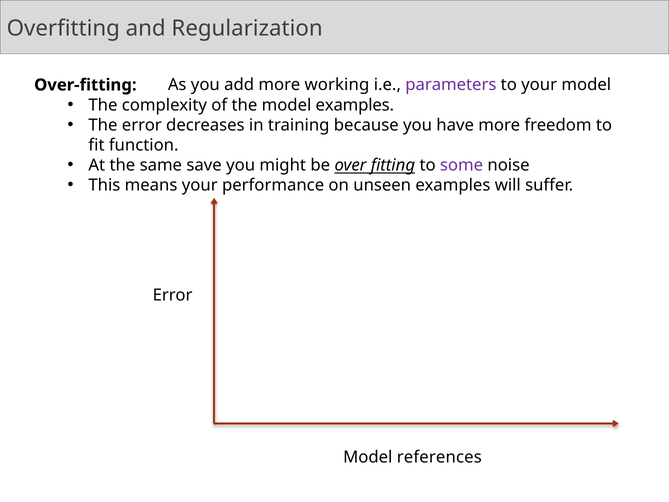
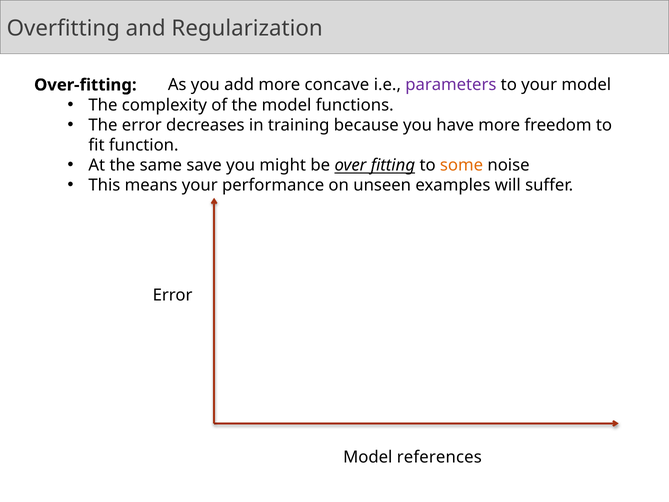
working: working -> concave
model examples: examples -> functions
some colour: purple -> orange
